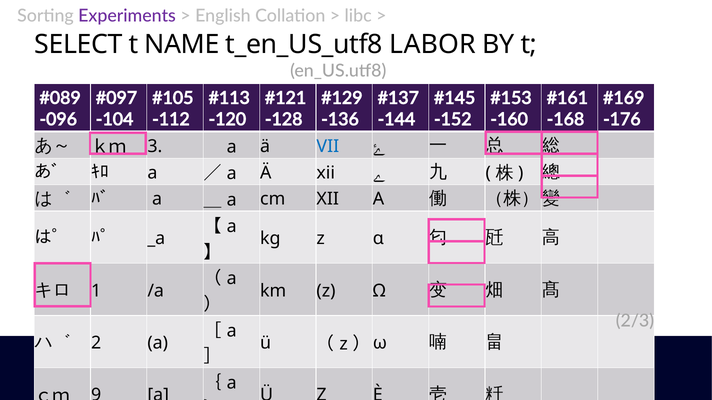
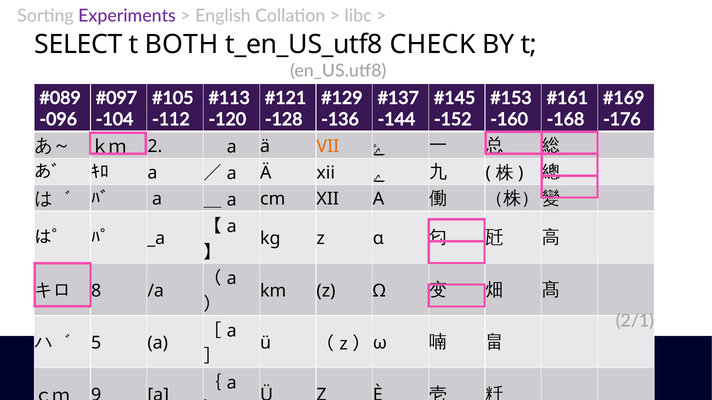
NAME: NAME -> BOTH
LABOR: LABOR -> CHECK
3: 3 -> 2
VII at (328, 146) colour: blue -> orange
1: 1 -> 8
2/3: 2/3 -> 2/1
2: 2 -> 5
